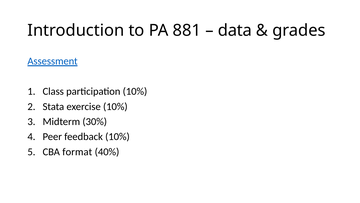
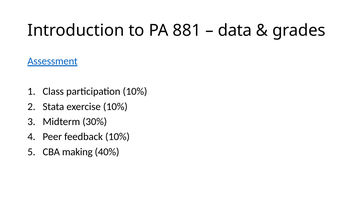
format: format -> making
